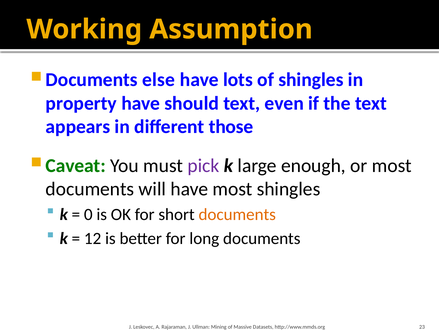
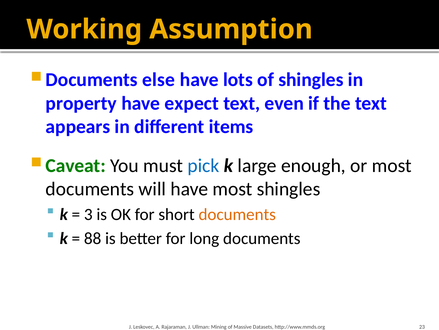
should: should -> expect
those: those -> items
pick colour: purple -> blue
0: 0 -> 3
12: 12 -> 88
